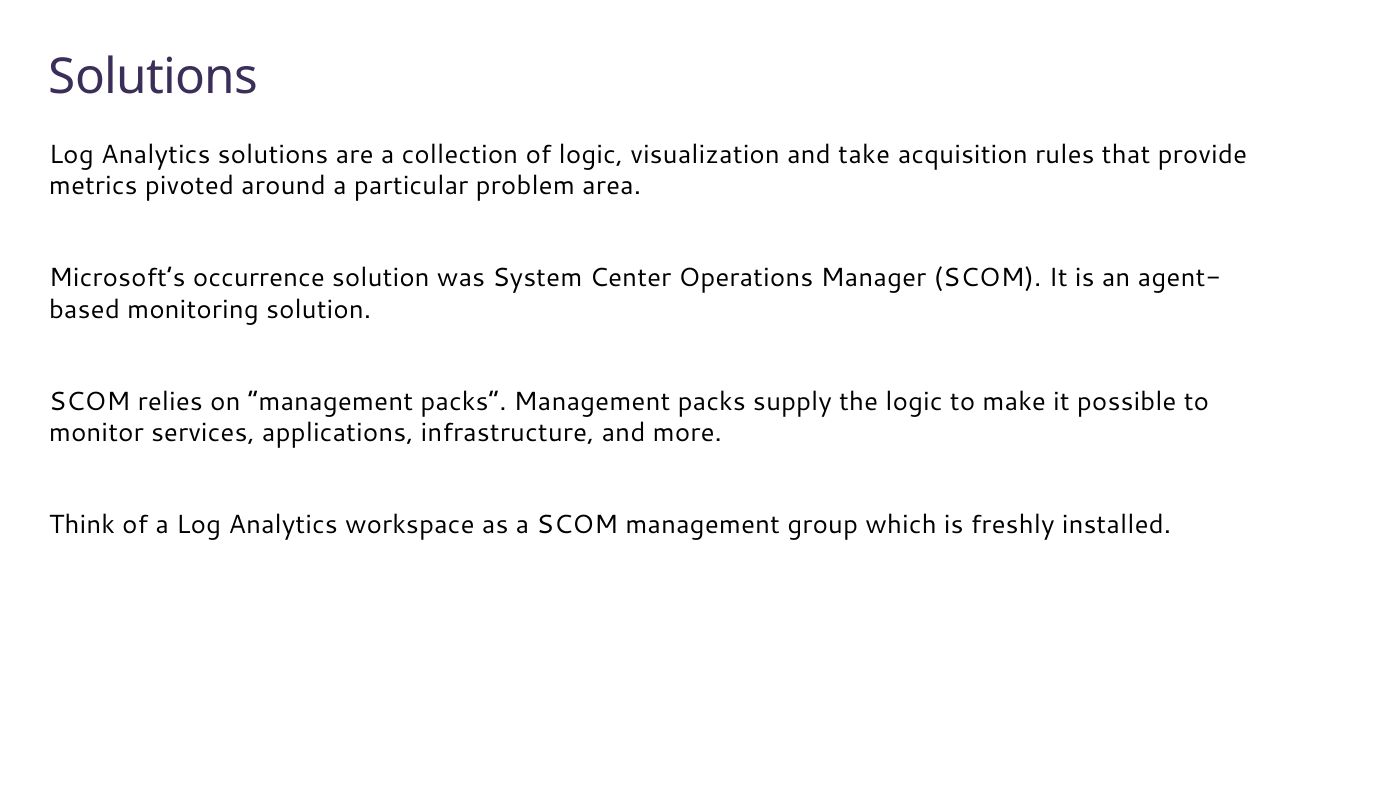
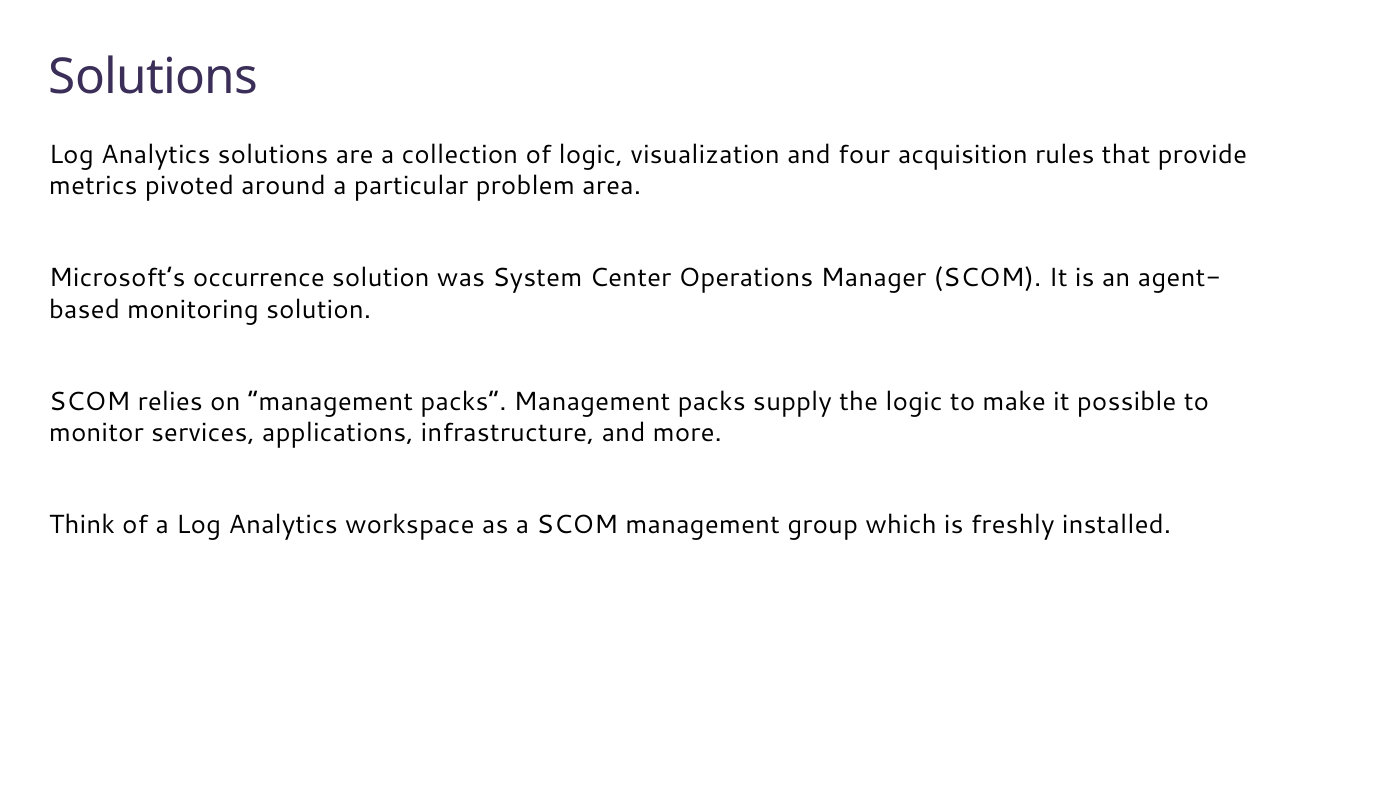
take: take -> four
